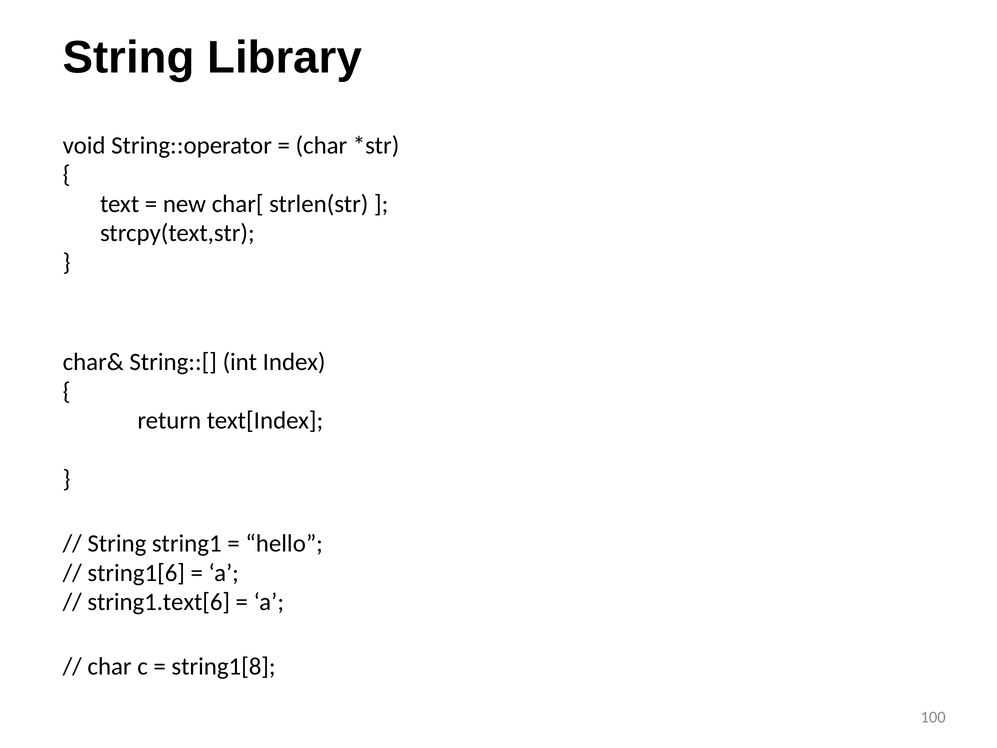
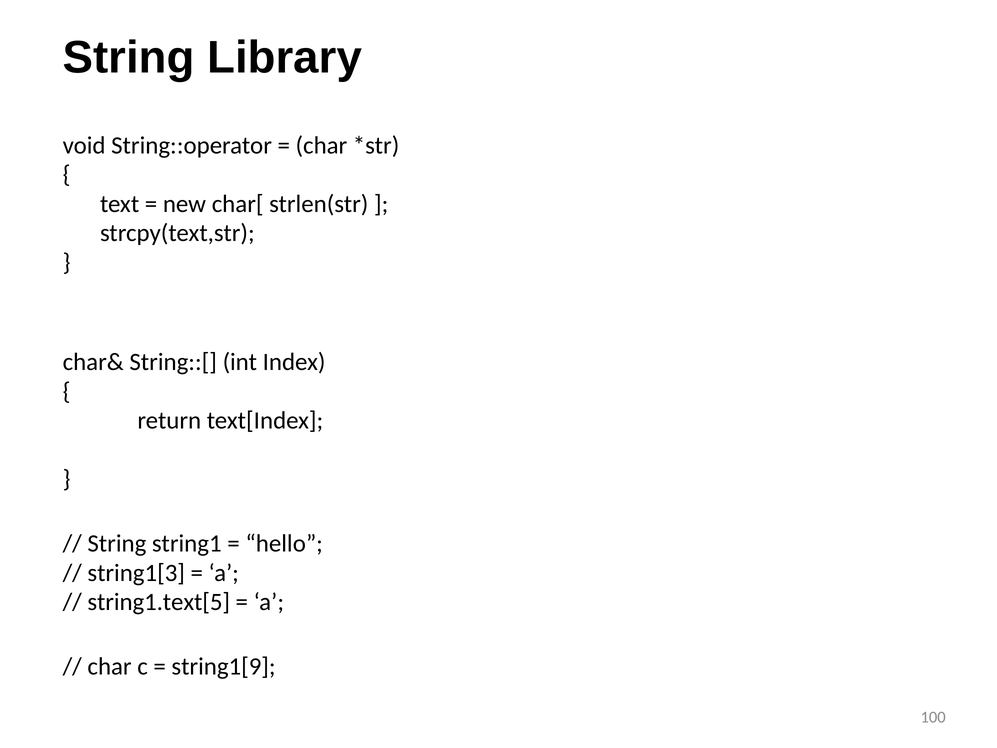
string1[6: string1[6 -> string1[3
string1.text[6: string1.text[6 -> string1.text[5
string1[8: string1[8 -> string1[9
